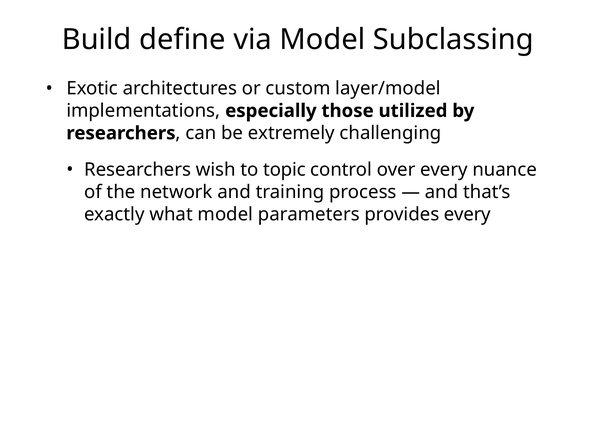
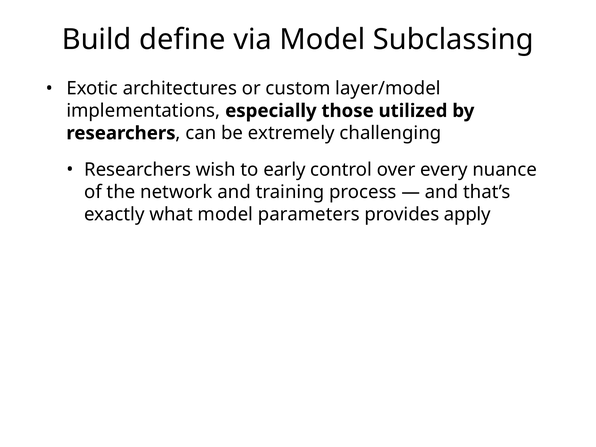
topic: topic -> early
provides every: every -> apply
